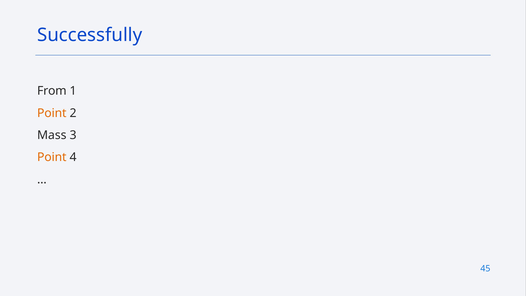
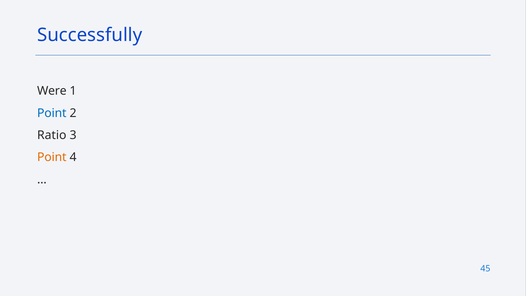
From: From -> Were
Point at (52, 113) colour: orange -> blue
Mass: Mass -> Ratio
